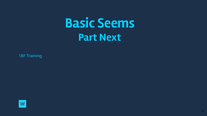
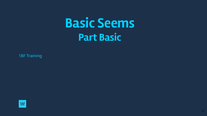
Part Next: Next -> Basic
